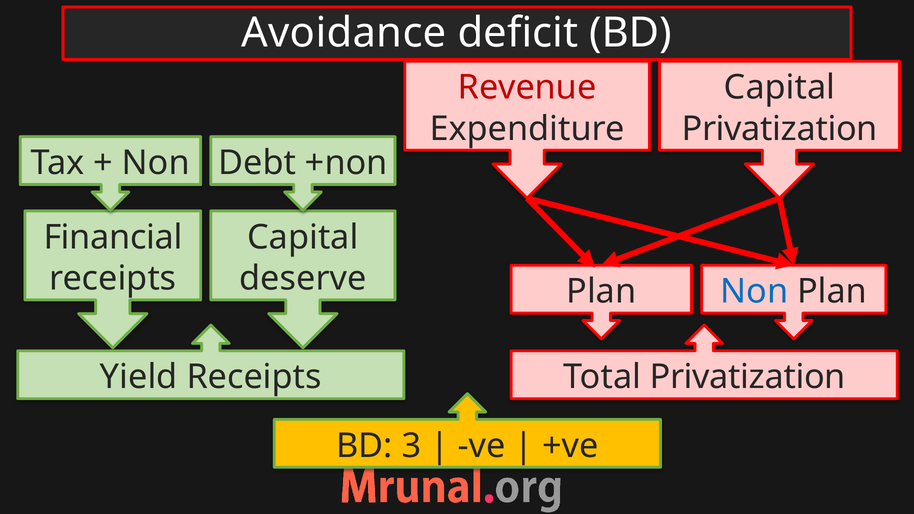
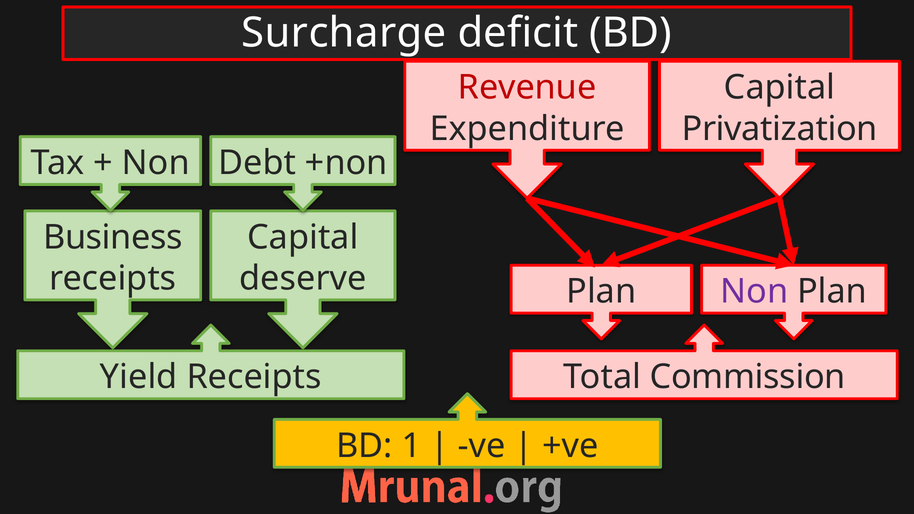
Avoidance: Avoidance -> Surcharge
Financial: Financial -> Business
Non at (754, 292) colour: blue -> purple
Privatization at (748, 377): Privatization -> Commission
3: 3 -> 1
